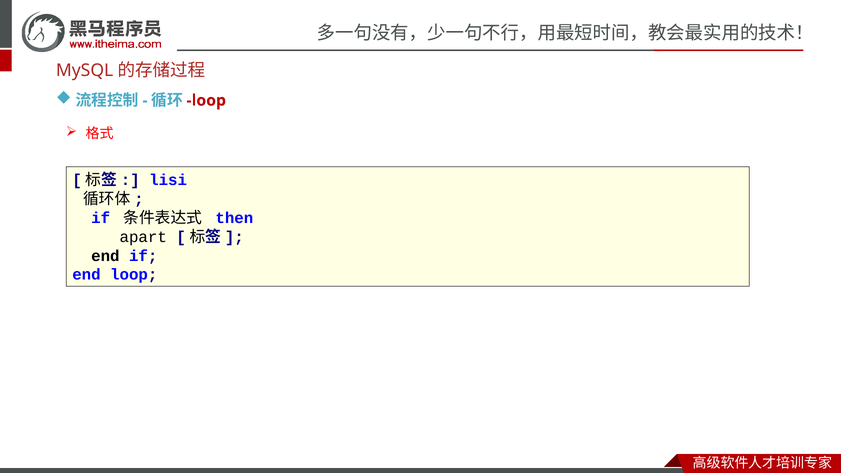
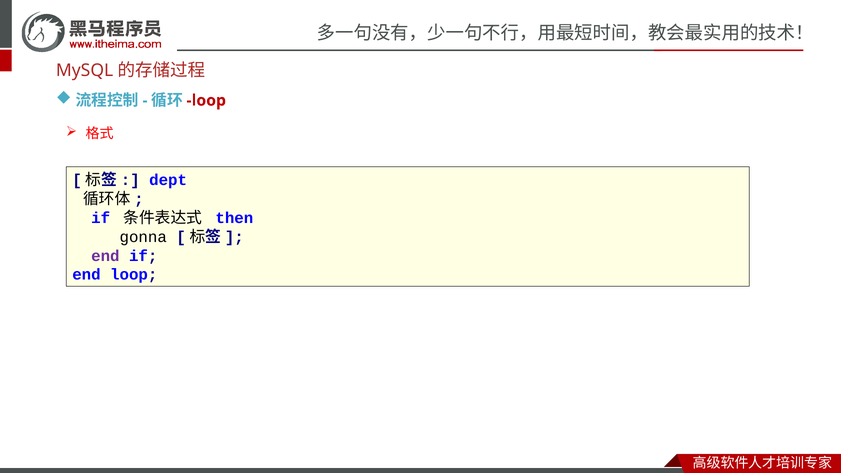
lisi: lisi -> dept
apart: apart -> gonna
end at (105, 256) colour: black -> purple
